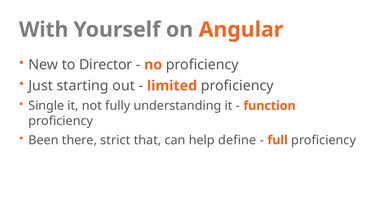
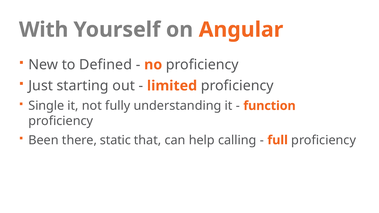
Director: Director -> Defined
strict: strict -> static
define: define -> calling
